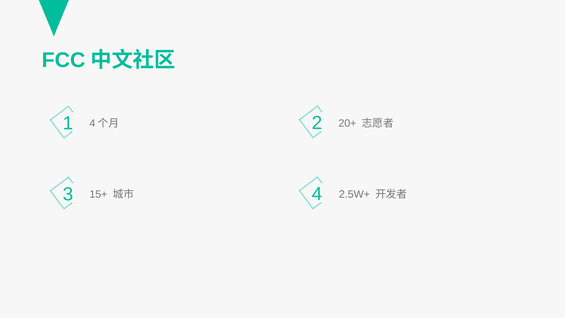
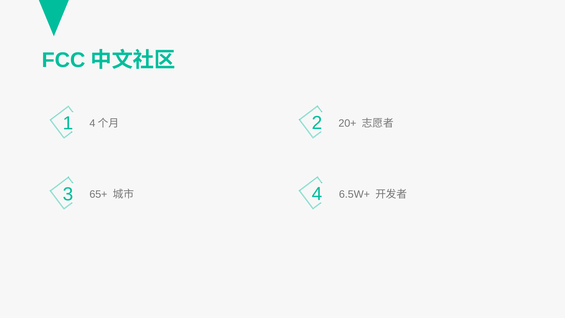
15+: 15+ -> 65+
2.5W+: 2.5W+ -> 6.5W+
